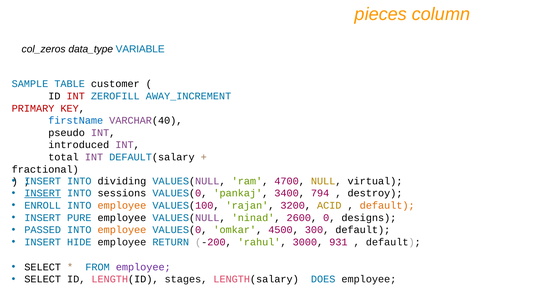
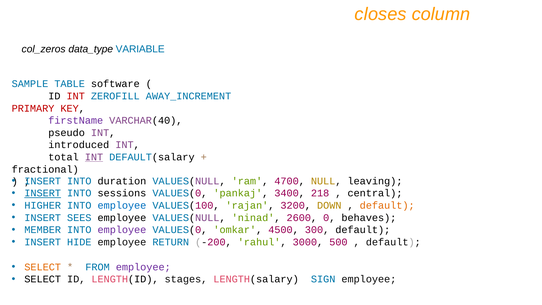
pieces: pieces -> closes
customer: customer -> software
firstName colour: blue -> purple
INT at (94, 157) underline: none -> present
dividing: dividing -> duration
virtual: virtual -> leaving
794: 794 -> 218
destroy: destroy -> central
ENROLL: ENROLL -> HIGHER
employee at (122, 205) colour: orange -> blue
ACID: ACID -> DOWN
PURE: PURE -> SEES
designs: designs -> behaves
PASSED: PASSED -> MEMBER
employee at (122, 230) colour: orange -> purple
931: 931 -> 500
SELECT at (43, 267) colour: black -> orange
DOES: DOES -> SIGN
